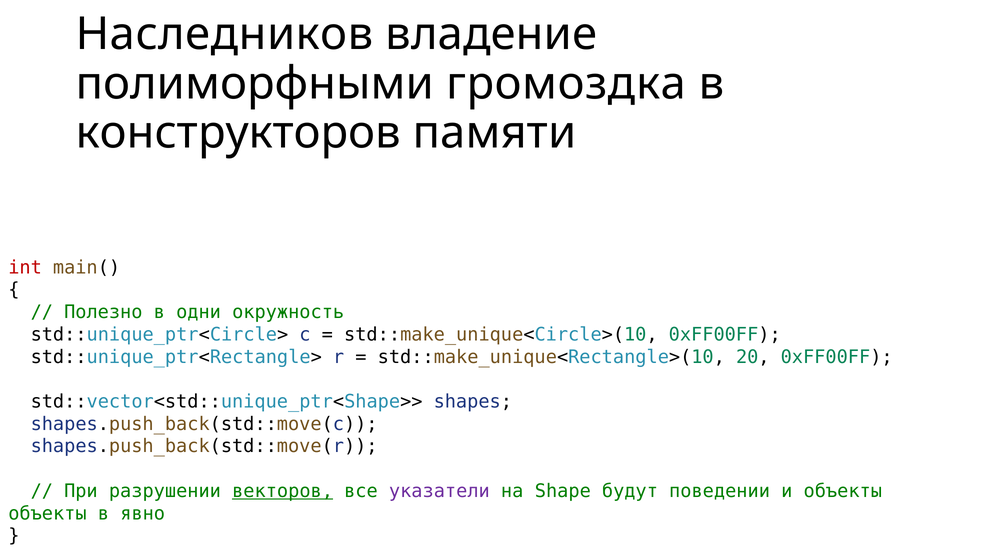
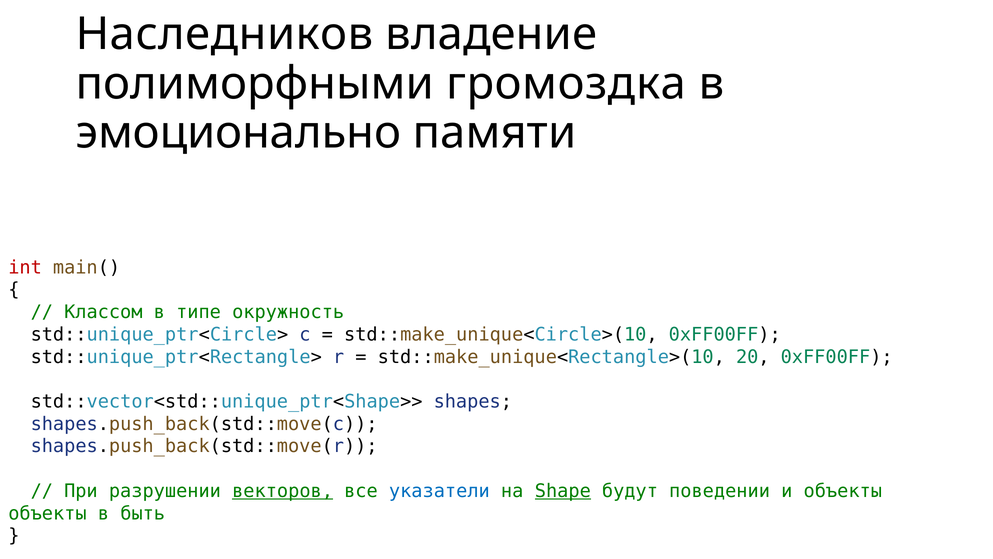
конструкторов: конструкторов -> эмоционально
Полезно: Полезно -> Классом
одни: одни -> типе
указатели colour: purple -> blue
Shape underline: none -> present
явно: явно -> быть
